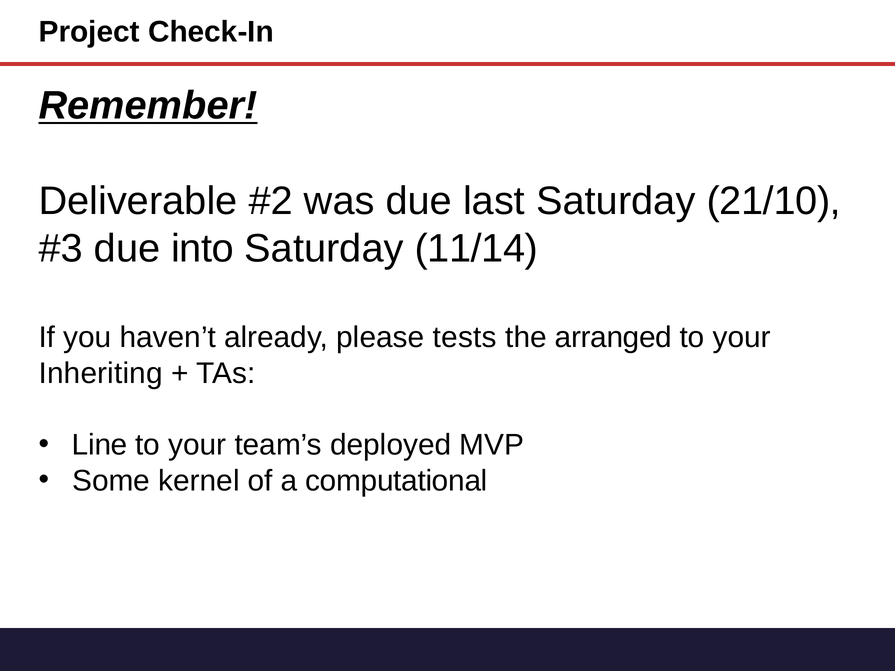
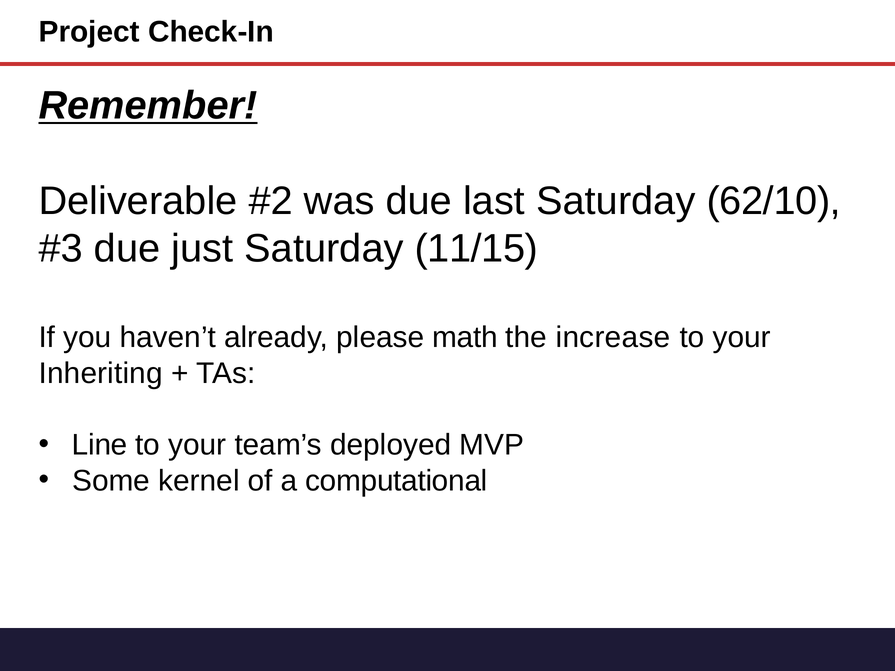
21/10: 21/10 -> 62/10
into: into -> just
11/14: 11/14 -> 11/15
tests: tests -> math
arranged: arranged -> increase
